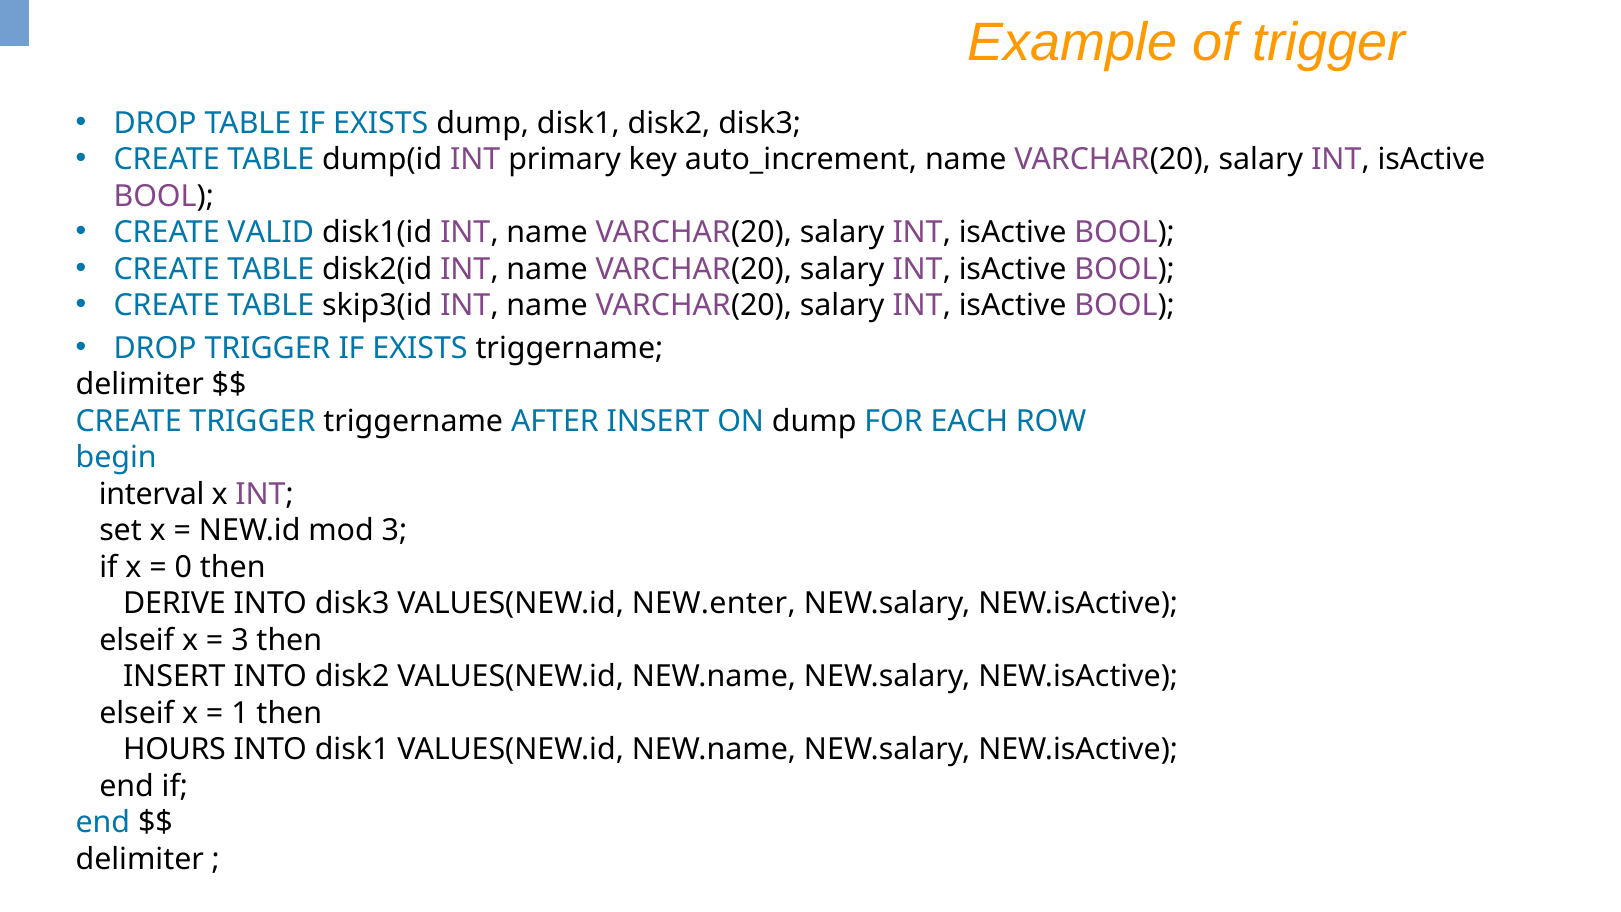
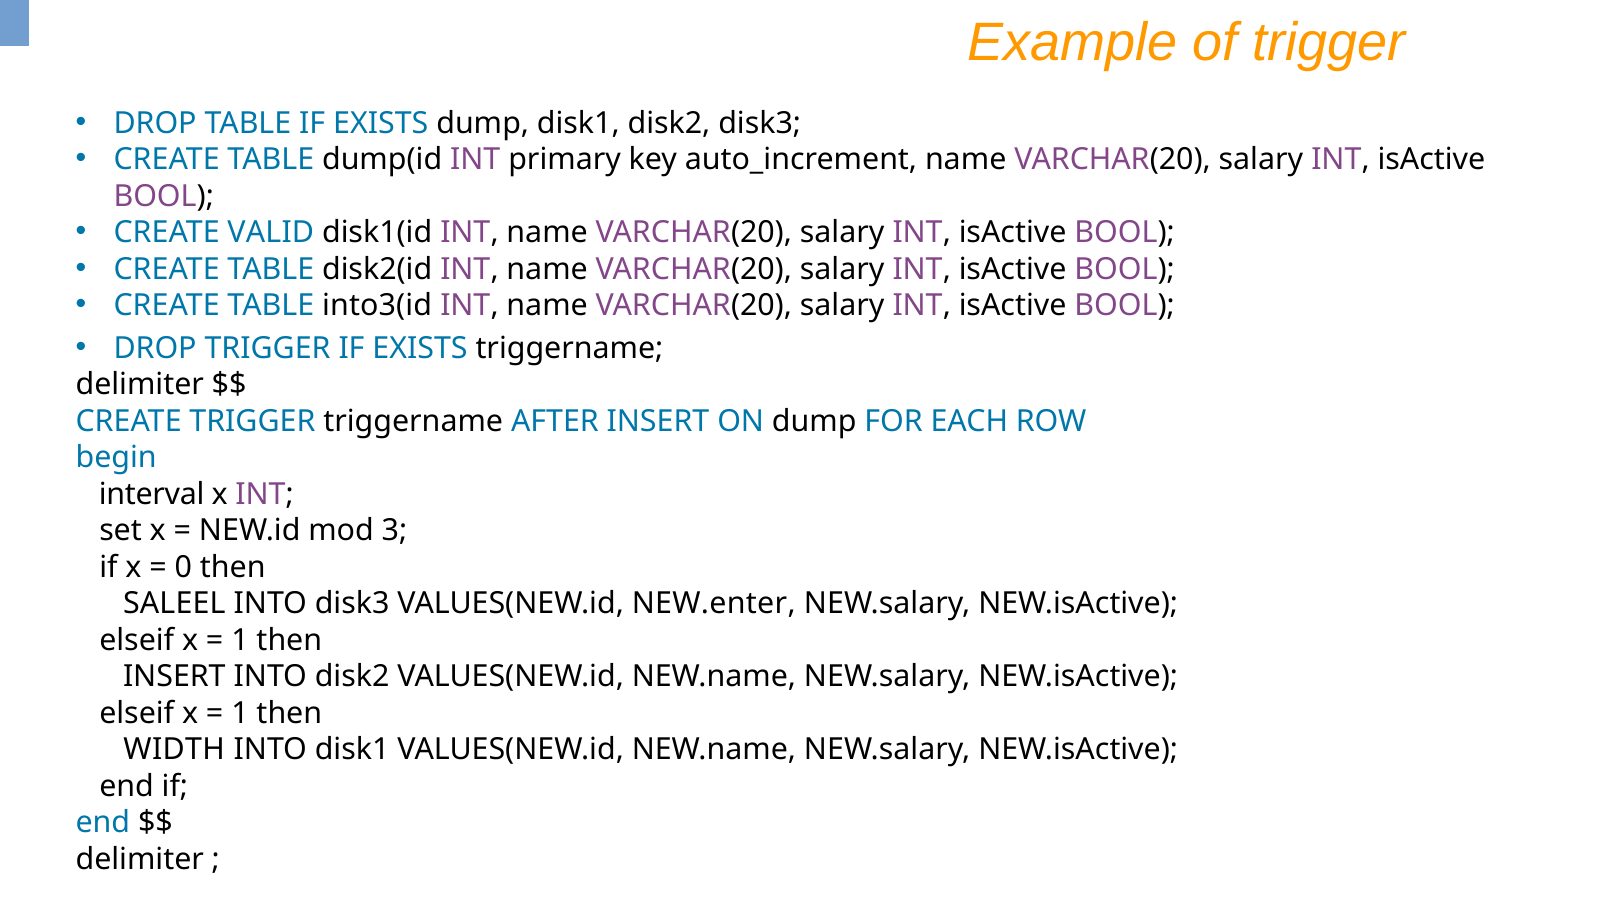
skip3(id: skip3(id -> into3(id
DERIVE: DERIVE -> SALEEL
3 at (240, 640): 3 -> 1
HOURS: HOURS -> WIDTH
